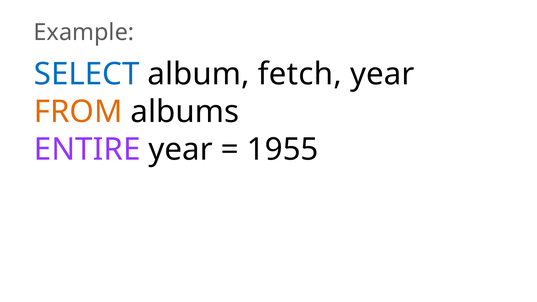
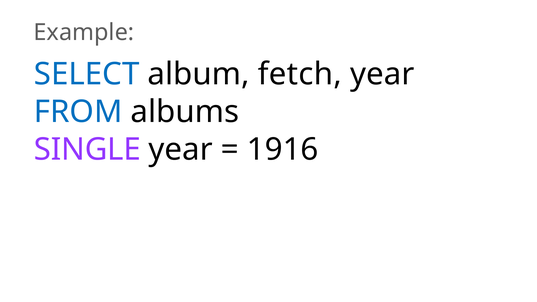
FROM colour: orange -> blue
ENTIRE: ENTIRE -> SINGLE
1955: 1955 -> 1916
